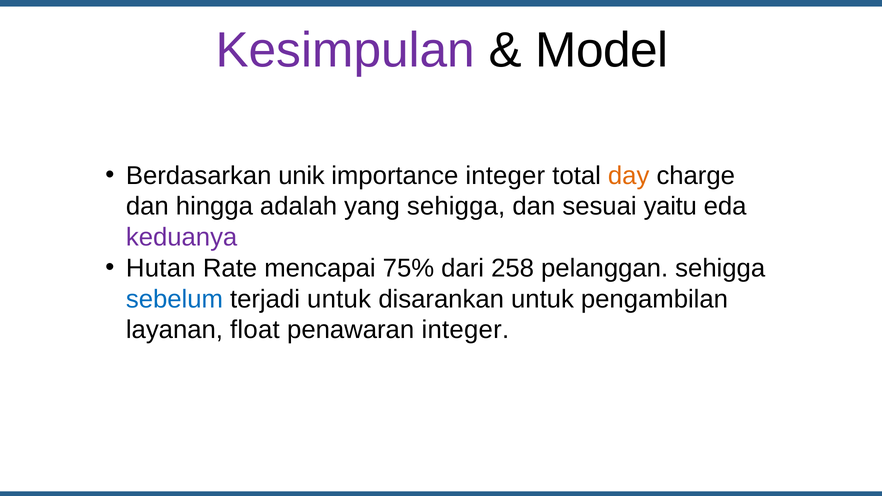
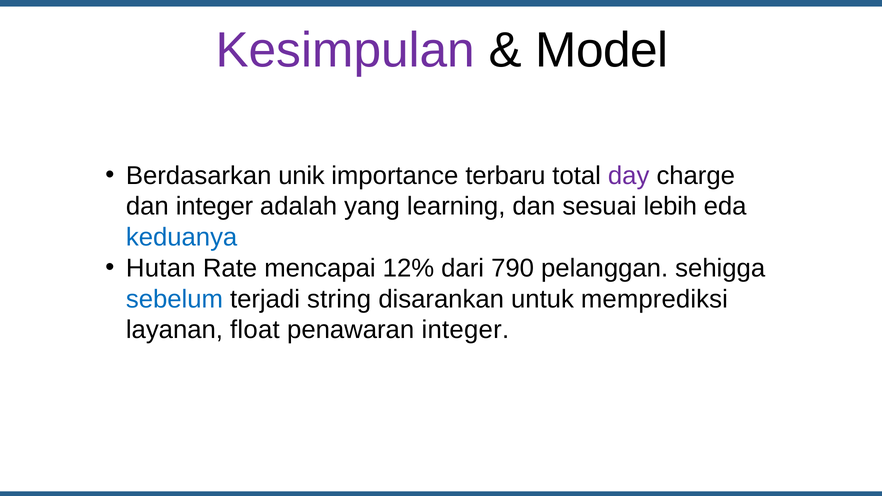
importance integer: integer -> terbaru
day colour: orange -> purple
dan hingga: hingga -> integer
yang sehigga: sehigga -> learning
yaitu: yaitu -> lebih
keduanya colour: purple -> blue
75%: 75% -> 12%
258: 258 -> 790
terjadi untuk: untuk -> string
pengambilan: pengambilan -> memprediksi
